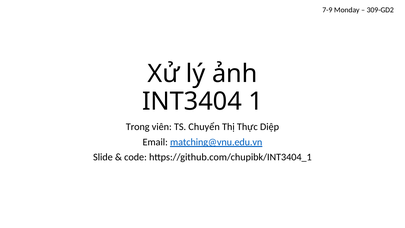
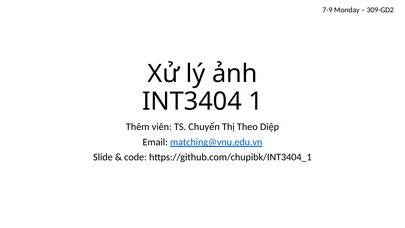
Trong: Trong -> Thêm
Thực: Thực -> Theo
